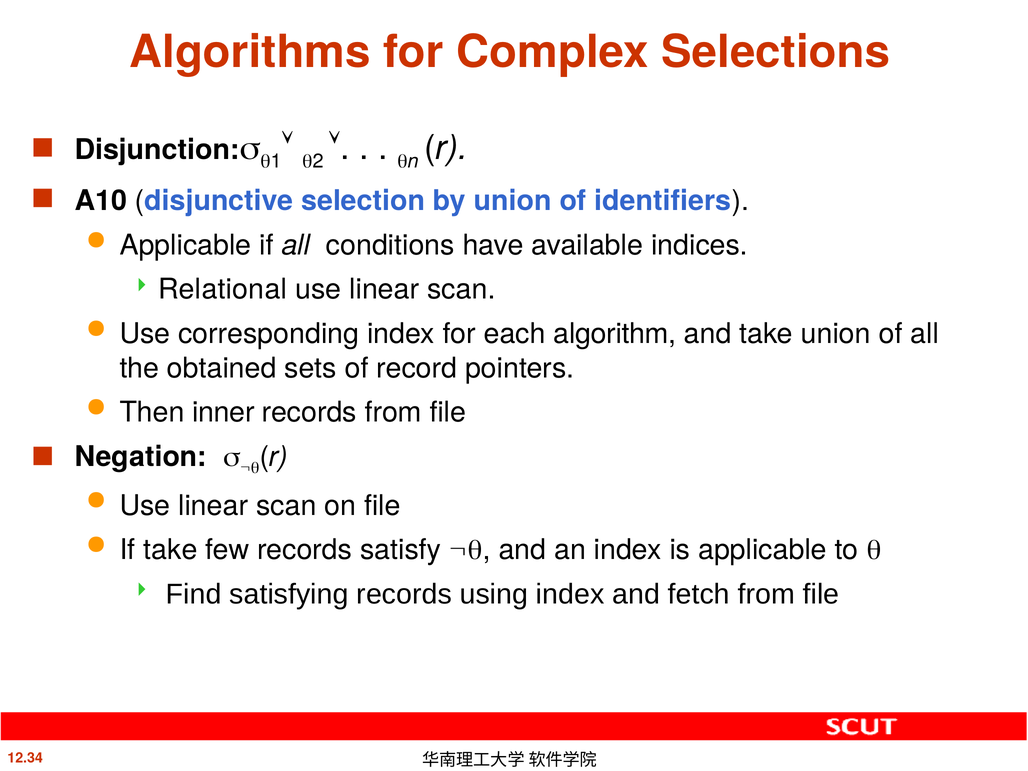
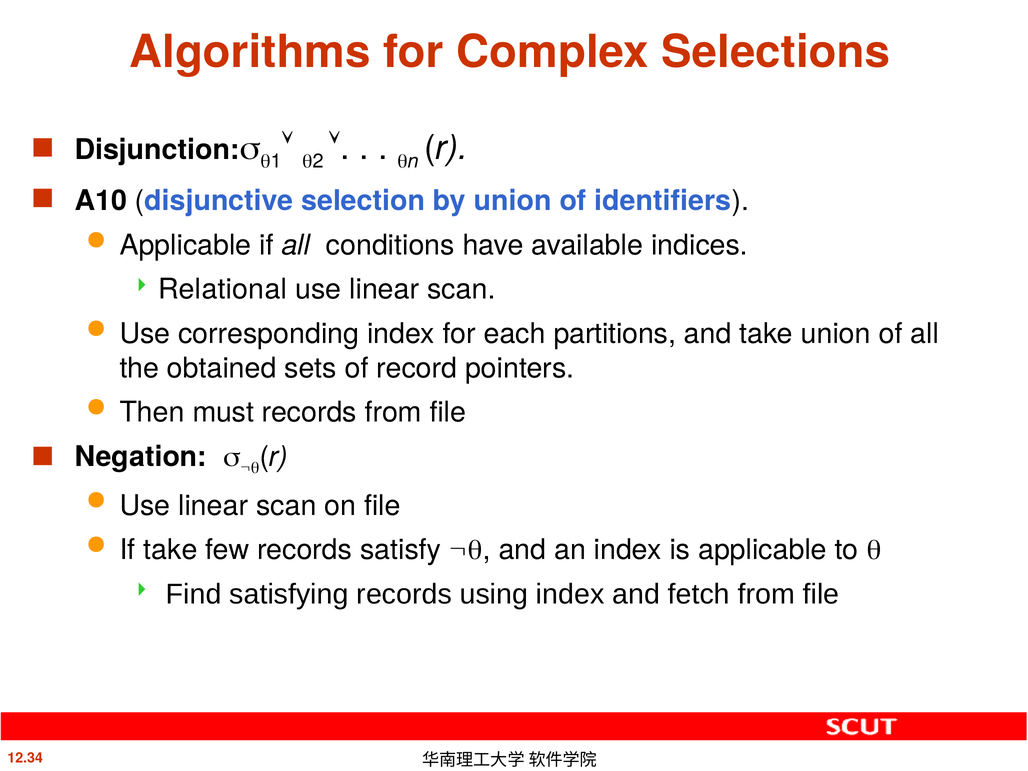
algorithm: algorithm -> partitions
inner: inner -> must
